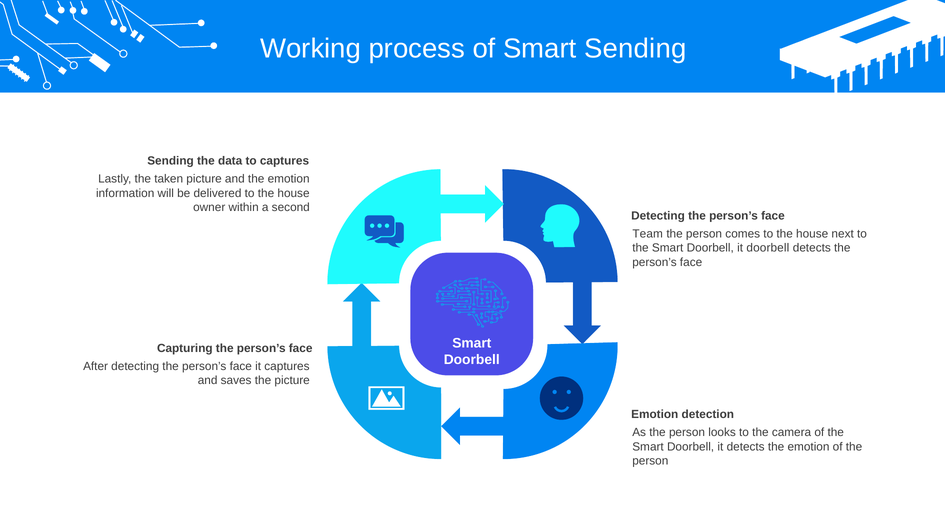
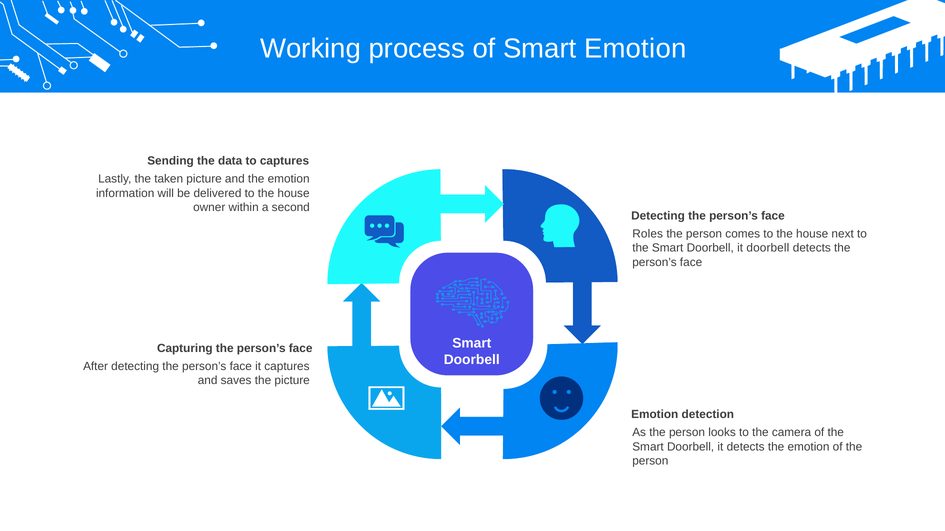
Smart Sending: Sending -> Emotion
Team: Team -> Roles
